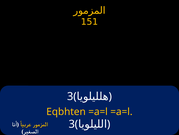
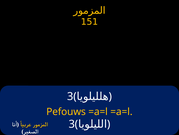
Eqbhten: Eqbhten -> Pefouws
